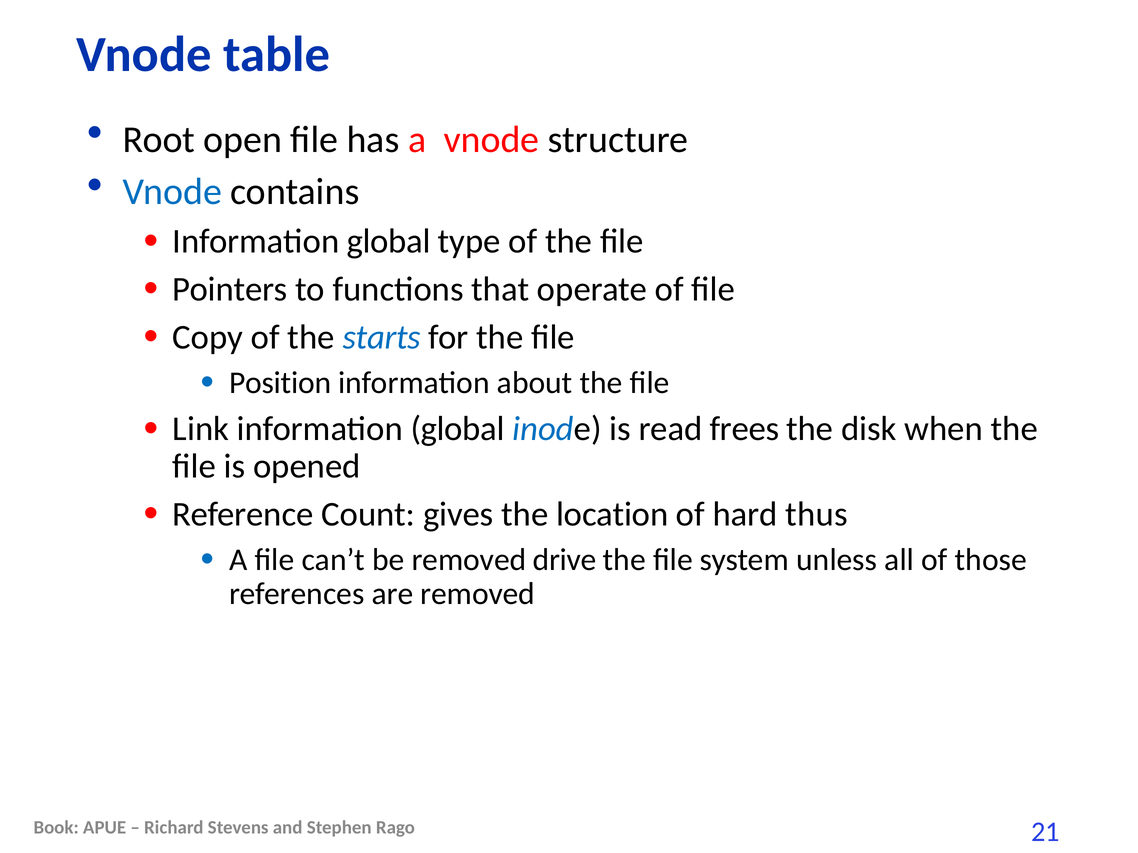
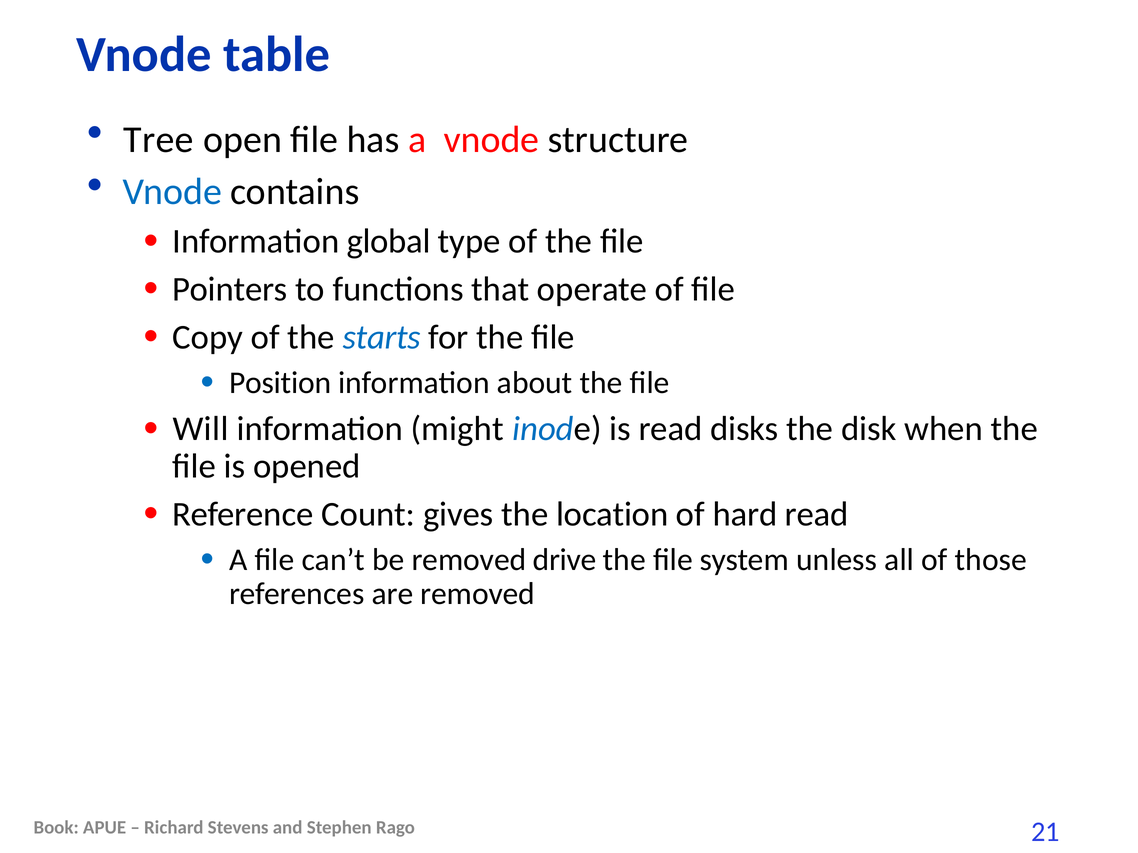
Root: Root -> Tree
Link: Link -> Will
global at (458, 429): global -> might
frees: frees -> disks
hard thus: thus -> read
